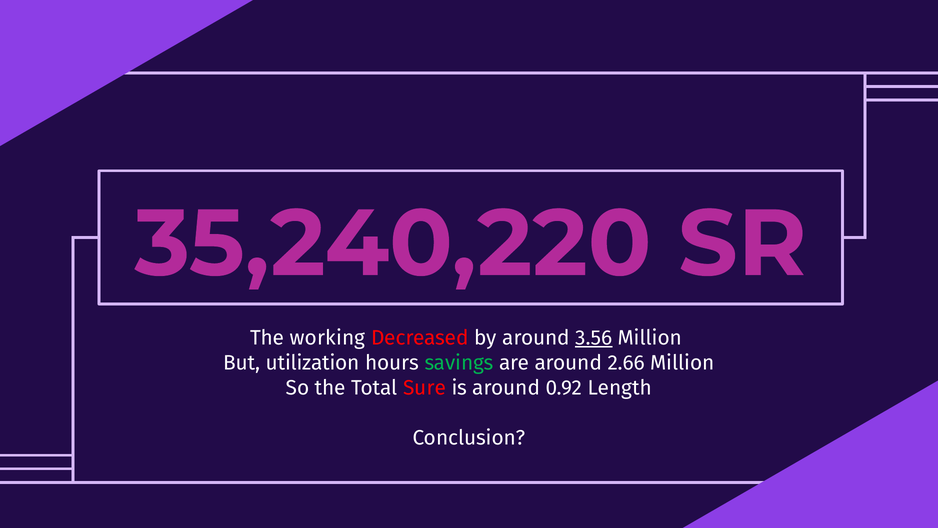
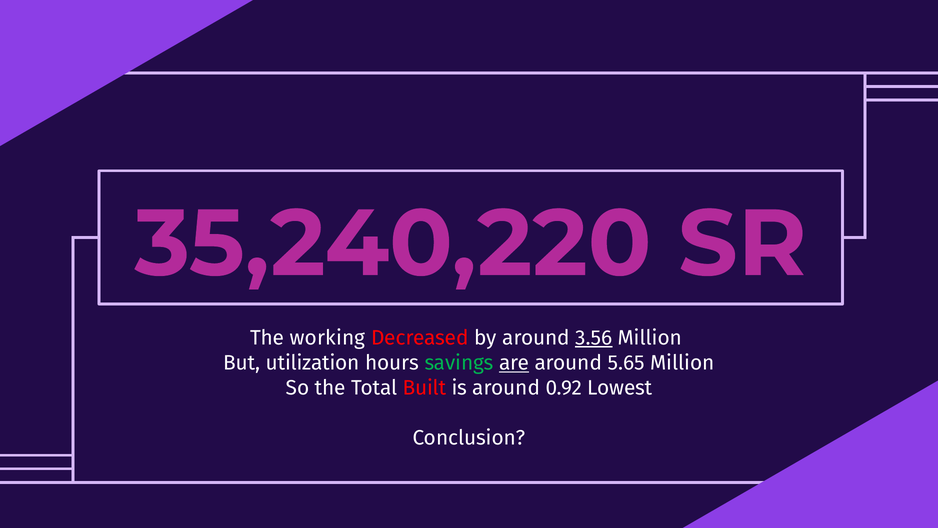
are underline: none -> present
2.66: 2.66 -> 5.65
Sure: Sure -> Built
Length: Length -> Lowest
